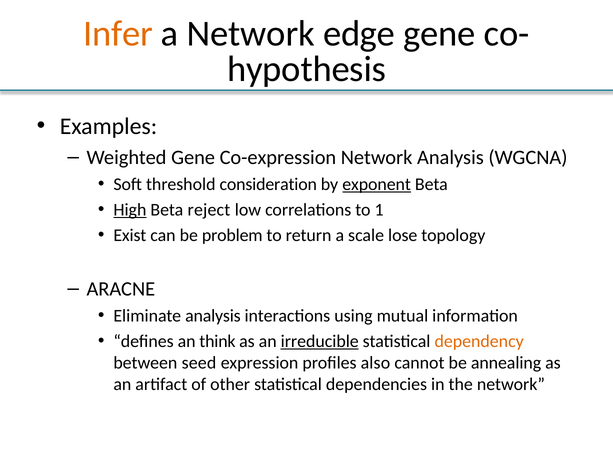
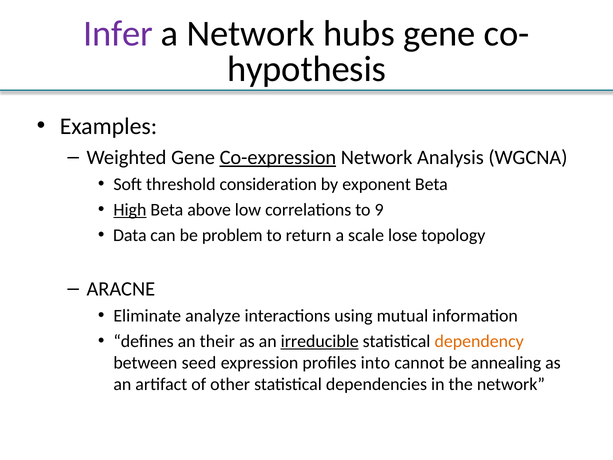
Infer colour: orange -> purple
edge: edge -> hubs
Co-expression underline: none -> present
exponent underline: present -> none
reject: reject -> above
1: 1 -> 9
Exist: Exist -> Data
Eliminate analysis: analysis -> analyze
think: think -> their
also: also -> into
